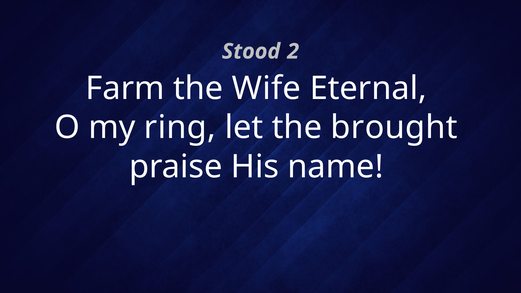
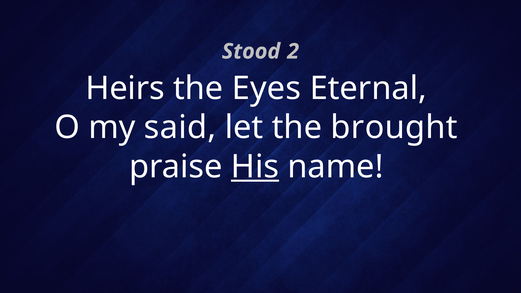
Farm: Farm -> Heirs
Wife: Wife -> Eyes
ring: ring -> said
His underline: none -> present
